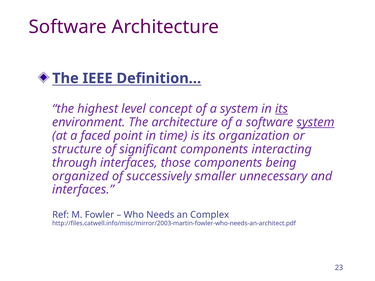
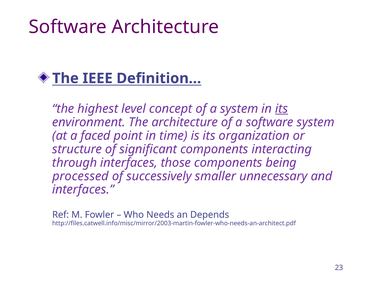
system at (316, 122) underline: present -> none
organized: organized -> processed
Complex: Complex -> Depends
